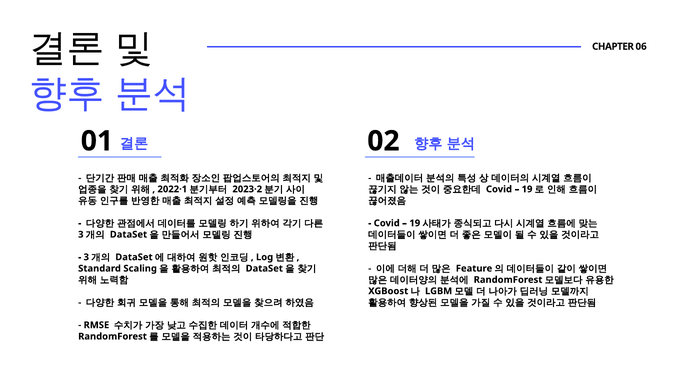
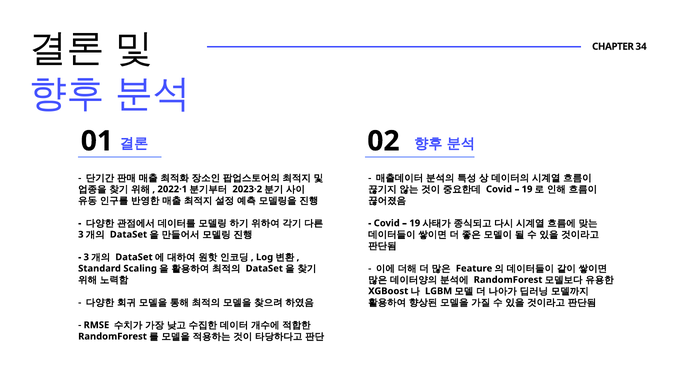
06: 06 -> 34
